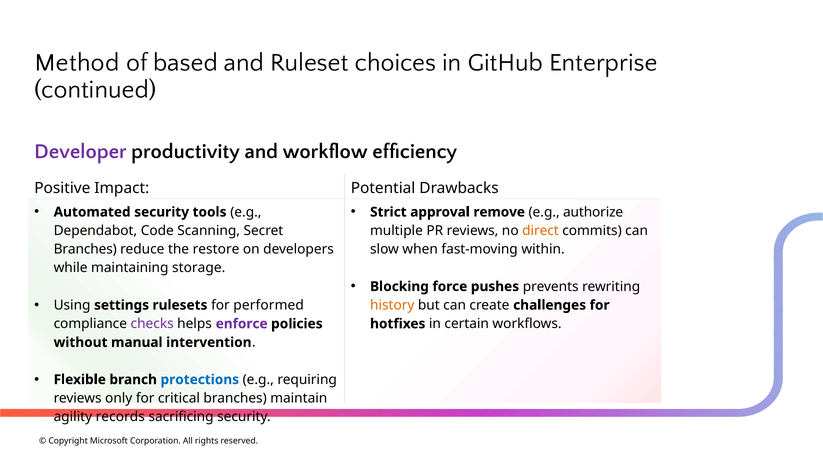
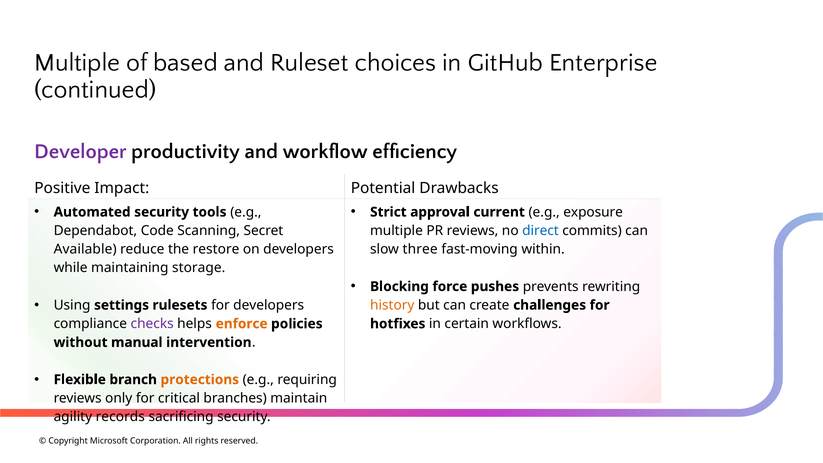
Method at (77, 63): Method -> Multiple
remove: remove -> current
authorize: authorize -> exposure
direct colour: orange -> blue
Branches at (85, 249): Branches -> Available
when: when -> three
for performed: performed -> developers
enforce colour: purple -> orange
protections colour: blue -> orange
